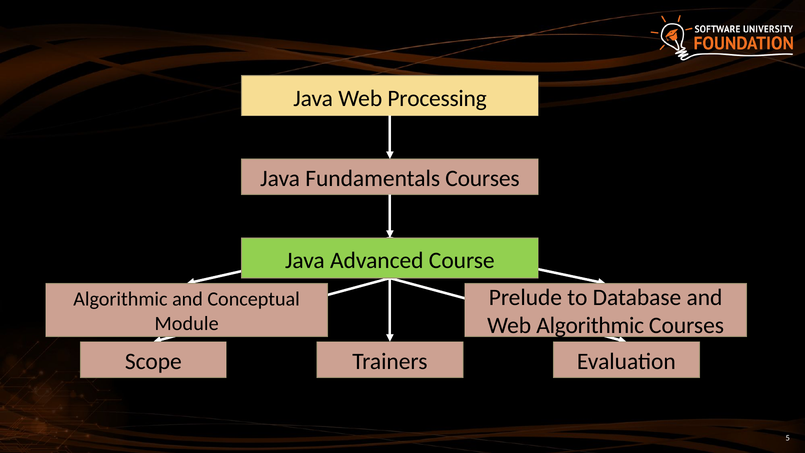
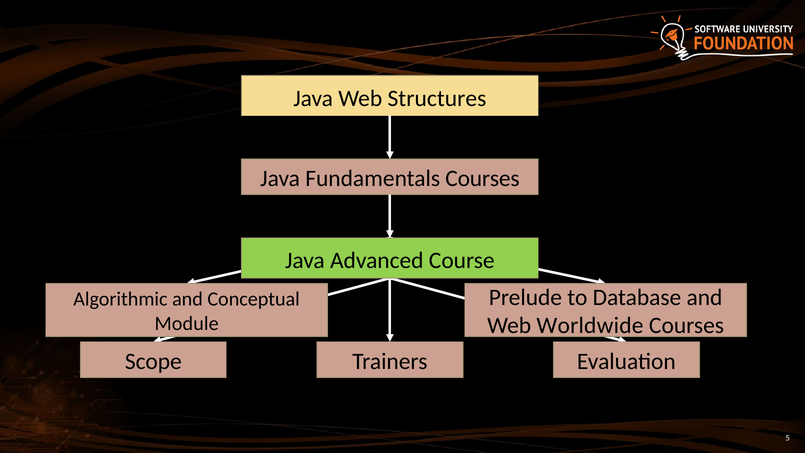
Processing: Processing -> Structures
Web Algorithmic: Algorithmic -> Worldwide
